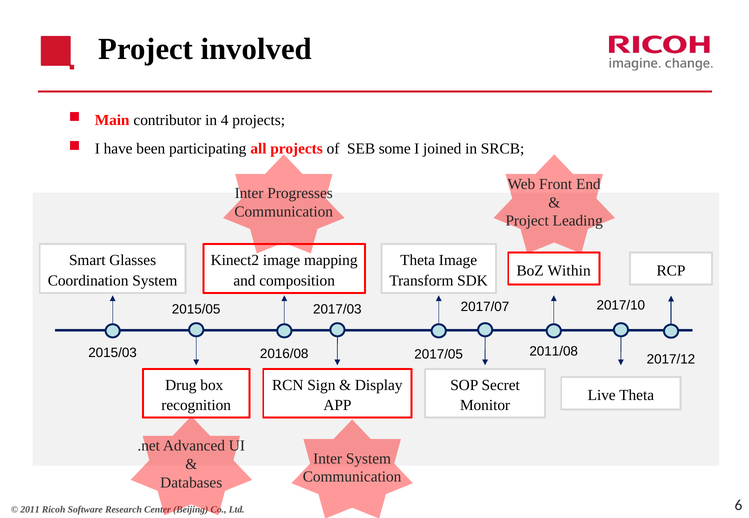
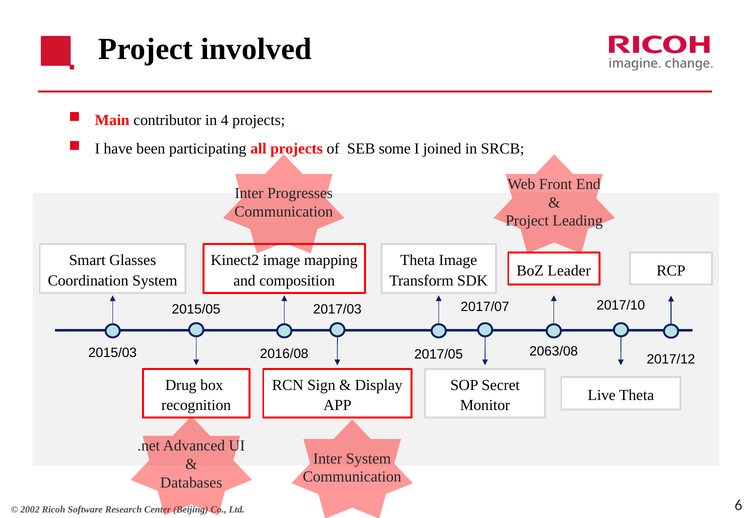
Within: Within -> Leader
2011/08: 2011/08 -> 2063/08
2011: 2011 -> 2002
